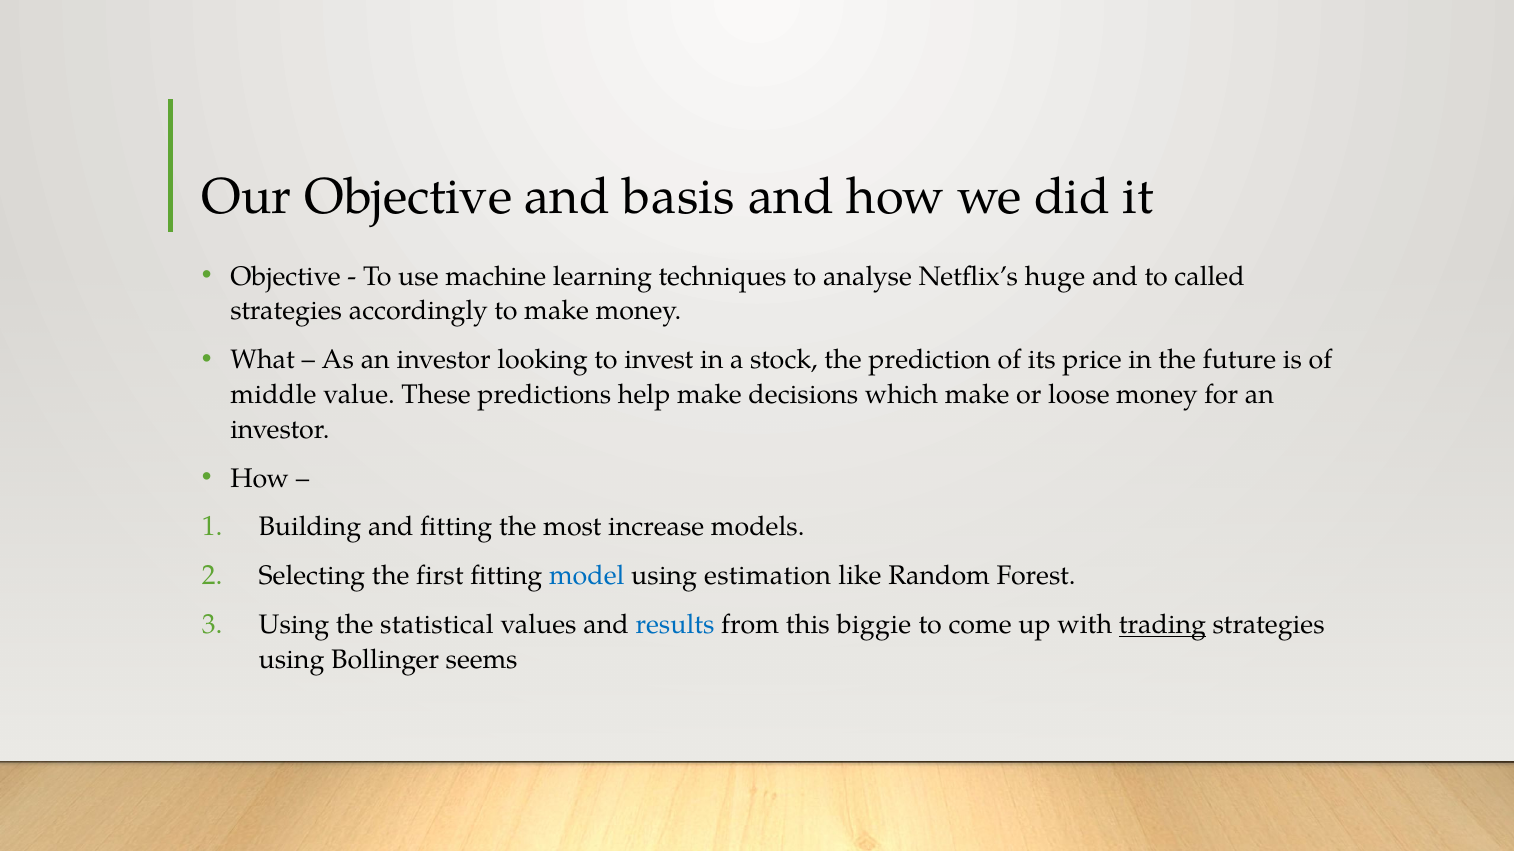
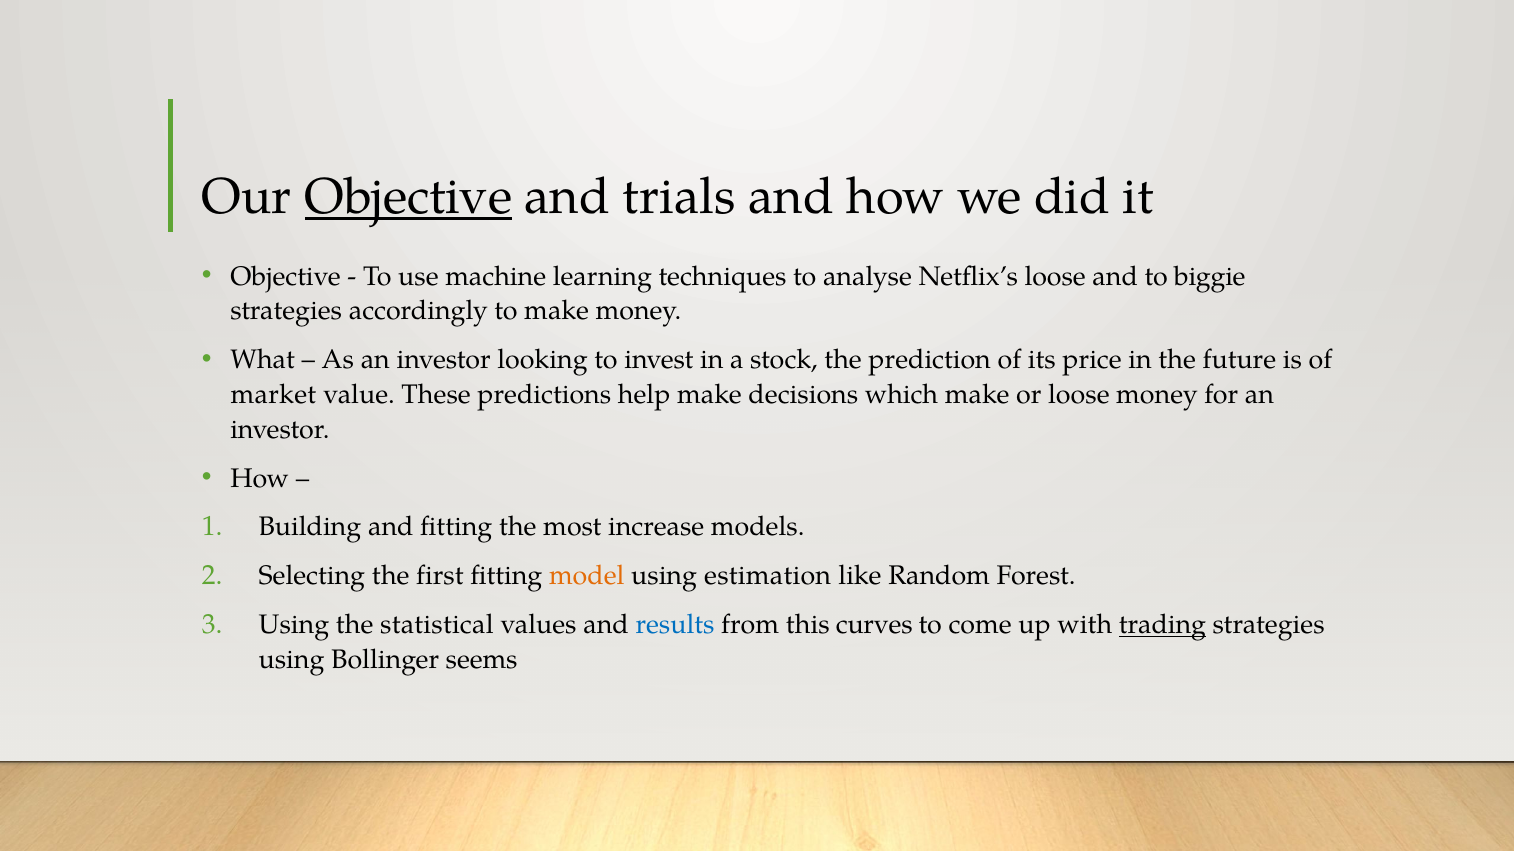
Objective at (409, 197) underline: none -> present
basis: basis -> trials
Netflix’s huge: huge -> loose
called: called -> biggie
middle: middle -> market
model colour: blue -> orange
biggie: biggie -> curves
